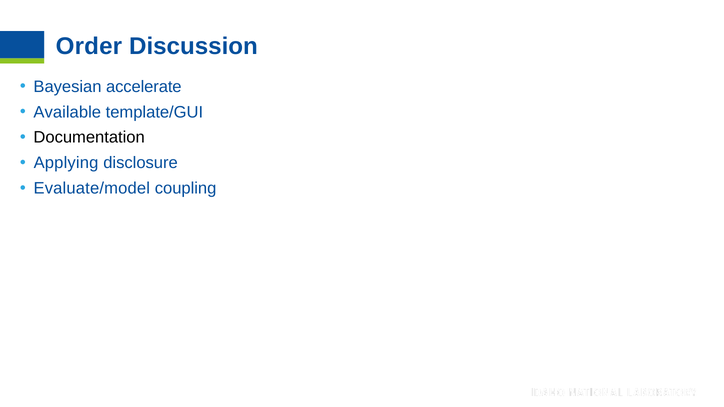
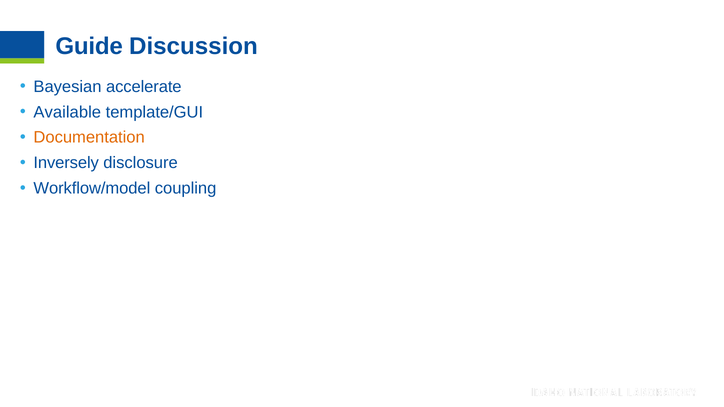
Order: Order -> Guide
Documentation colour: black -> orange
Applying: Applying -> Inversely
Evaluate/model: Evaluate/model -> Workflow/model
